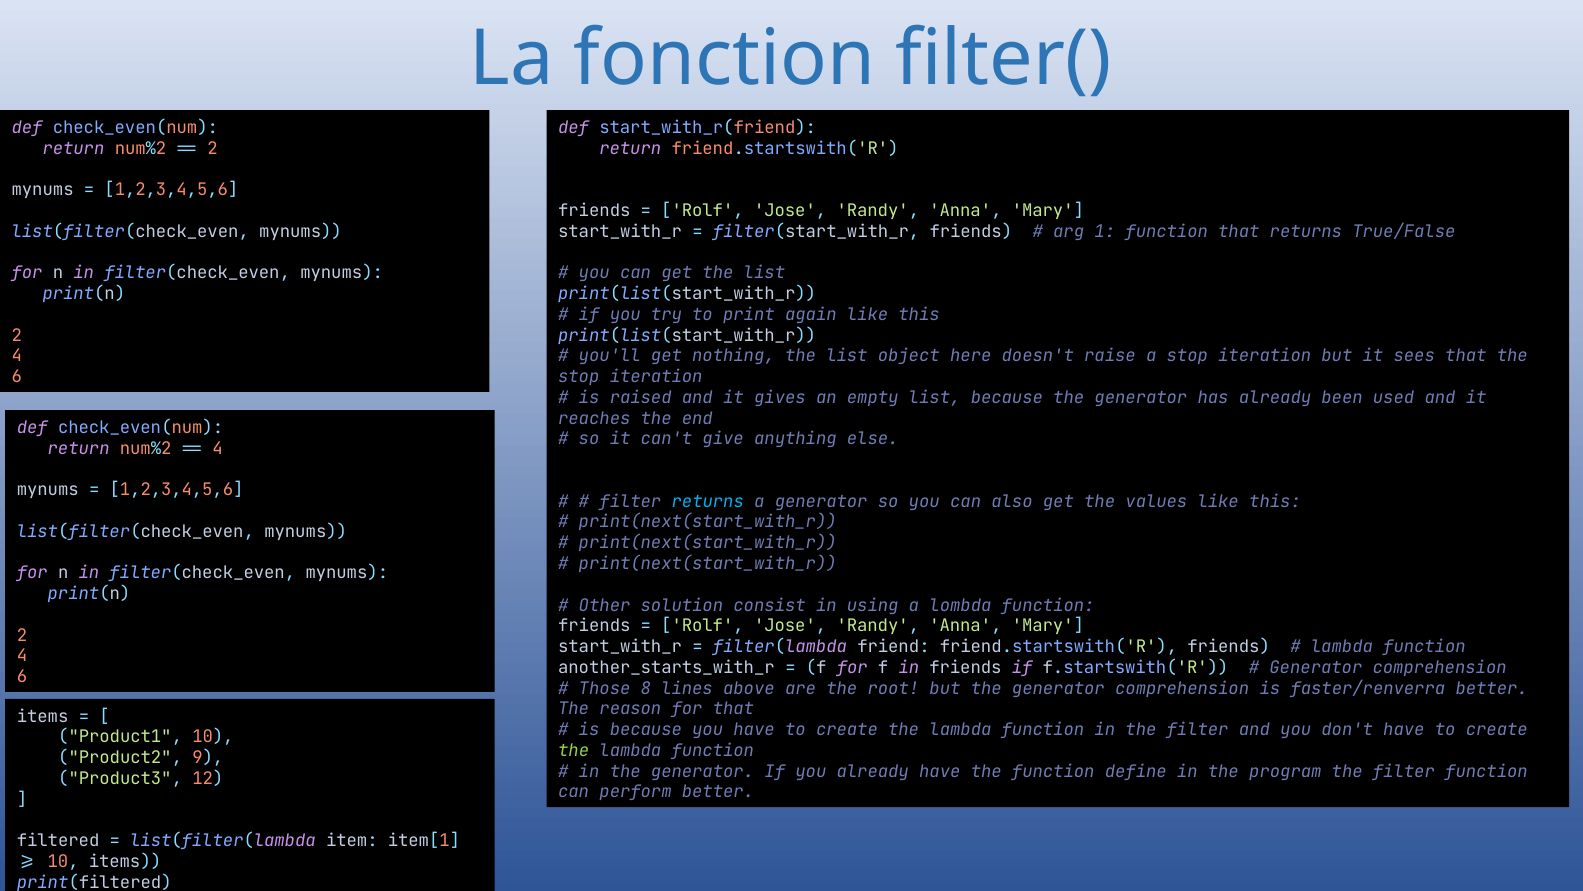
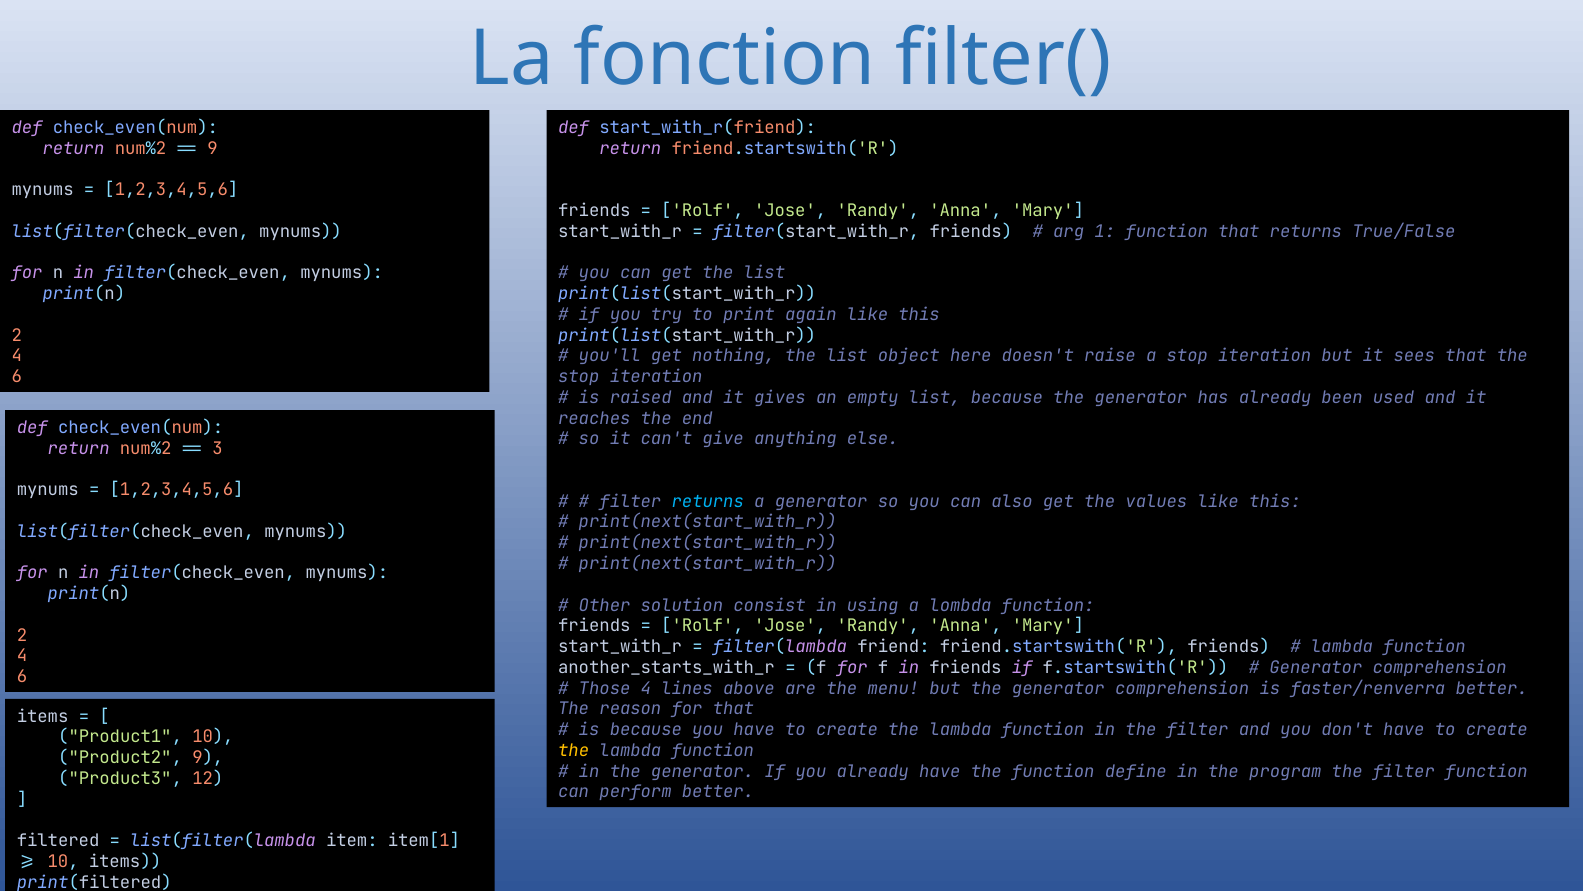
2 at (212, 148): 2 -> 9
4 at (218, 448): 4 -> 3
Those 8: 8 -> 4
root: root -> menu
the at (574, 750) colour: light green -> yellow
